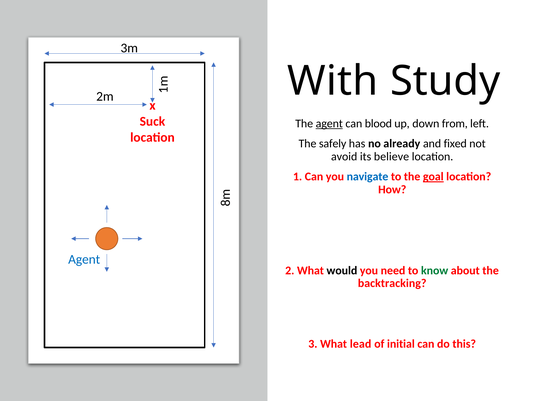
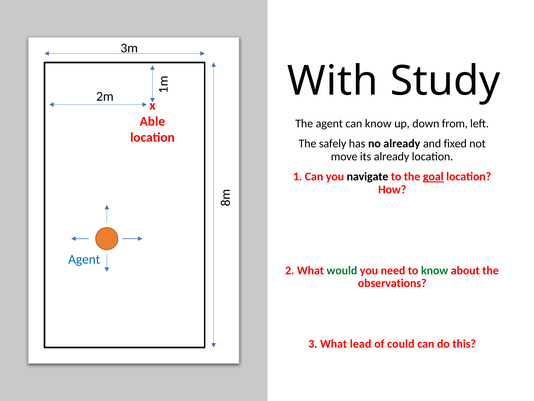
Suck: Suck -> Able
agent at (329, 123) underline: present -> none
can blood: blood -> know
avoid: avoid -> move
its believe: believe -> already
navigate colour: blue -> black
would colour: black -> green
backtracking: backtracking -> observations
initial: initial -> could
